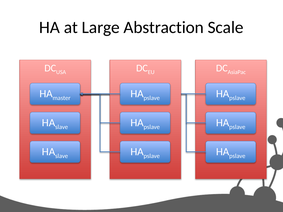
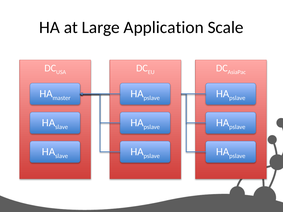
Abstraction: Abstraction -> Application
